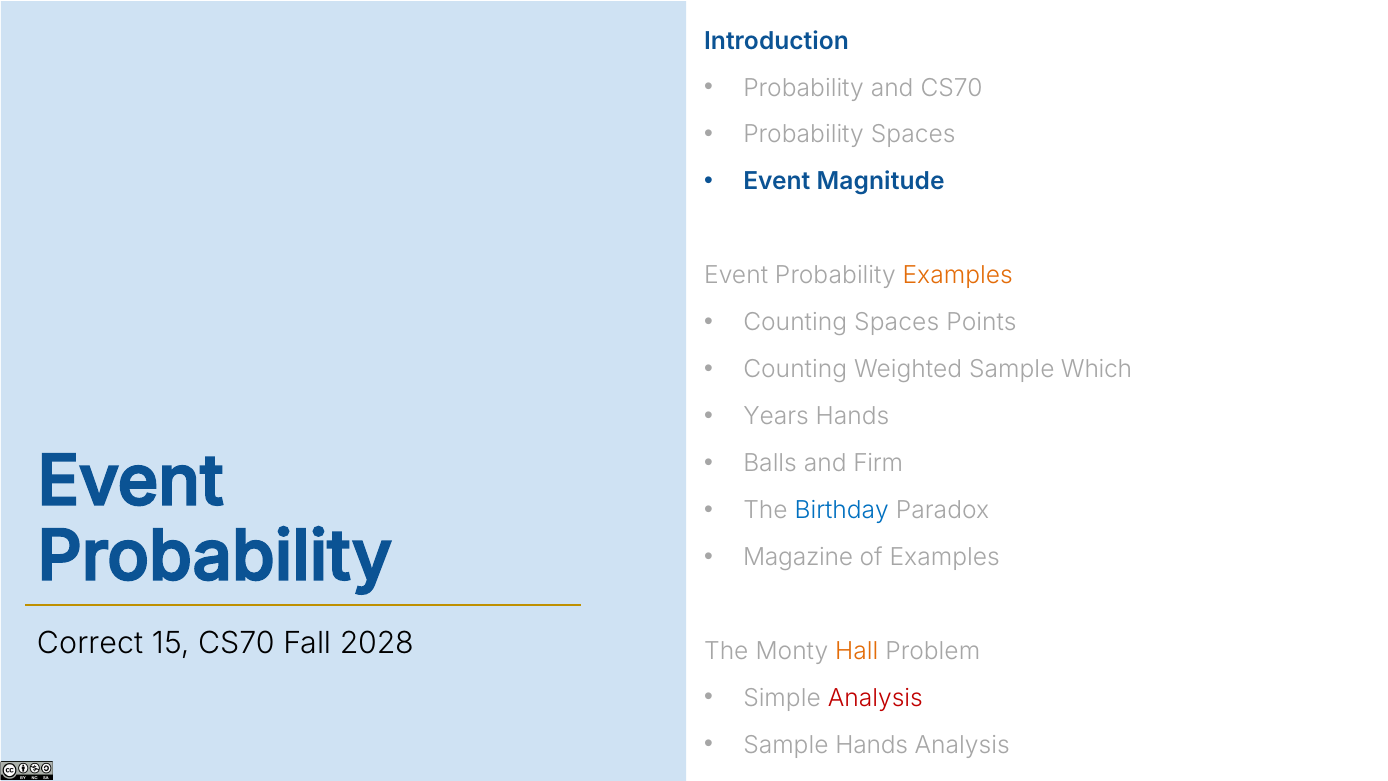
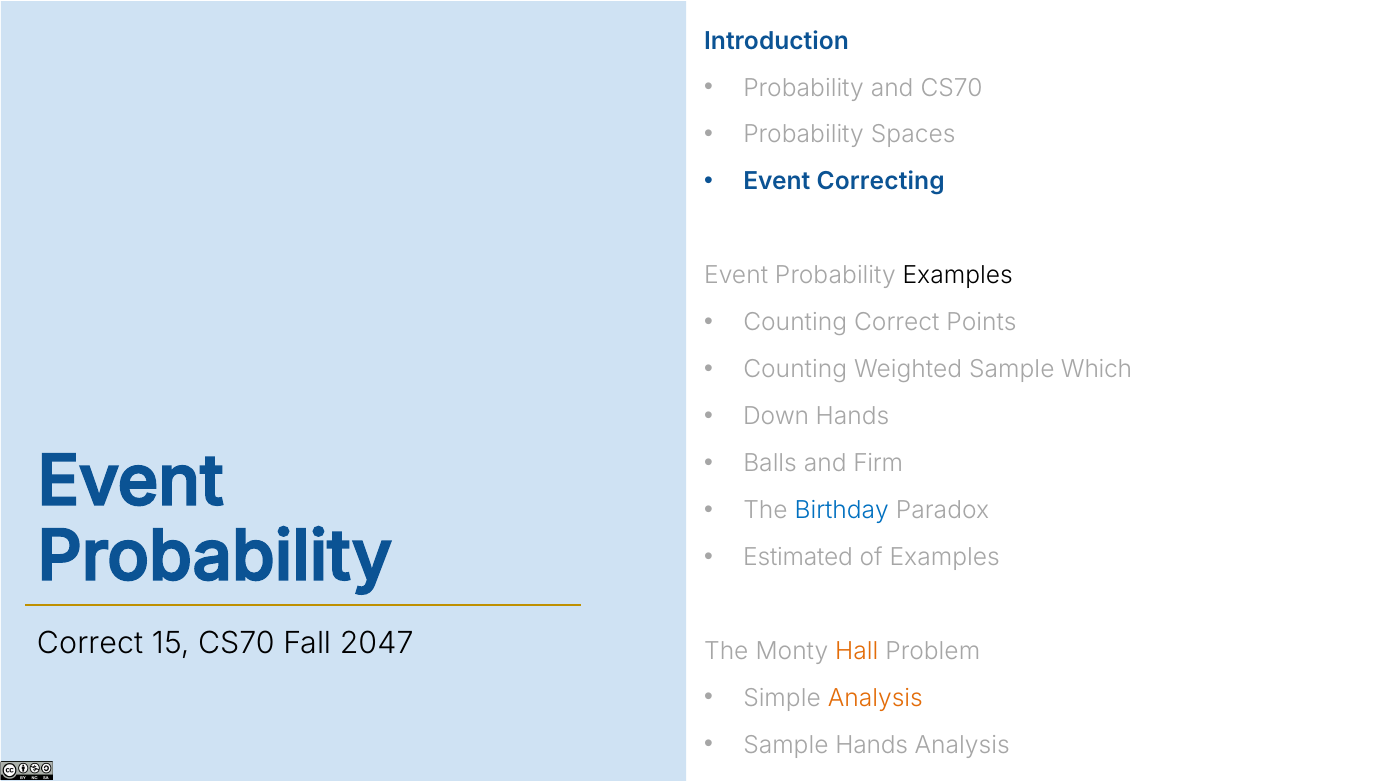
Magnitude: Magnitude -> Correcting
Examples at (958, 276) colour: orange -> black
Counting Spaces: Spaces -> Correct
Years: Years -> Down
Magazine: Magazine -> Estimated
2028: 2028 -> 2047
Analysis at (875, 698) colour: red -> orange
